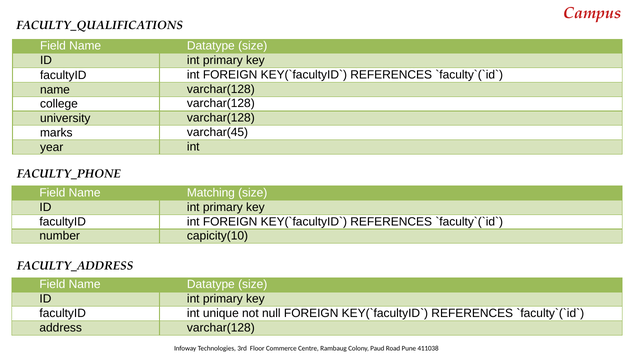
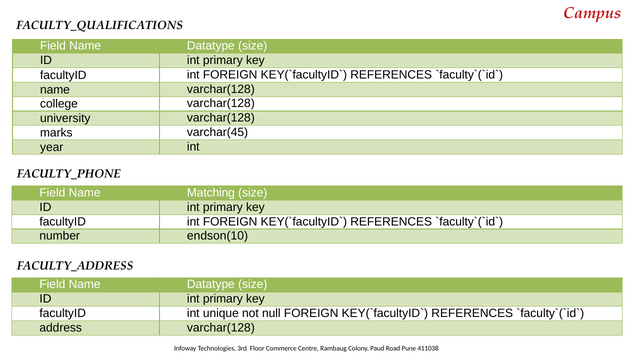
capicity(10: capicity(10 -> endson(10
